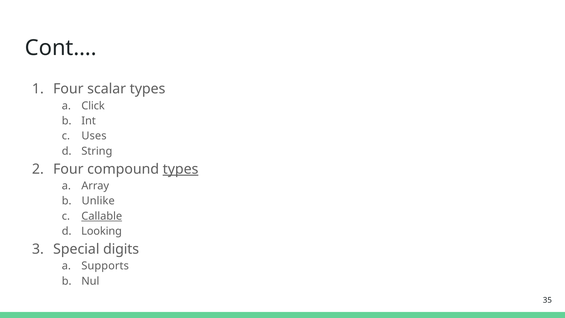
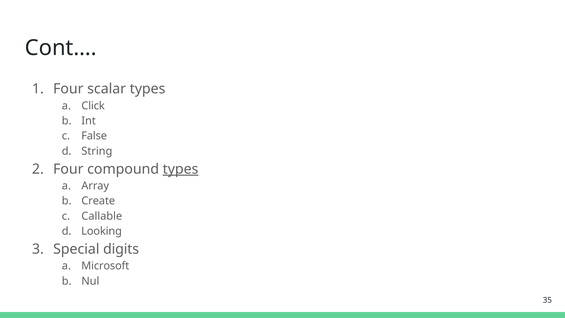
Uses: Uses -> False
Unlike: Unlike -> Create
Callable underline: present -> none
Supports: Supports -> Microsoft
